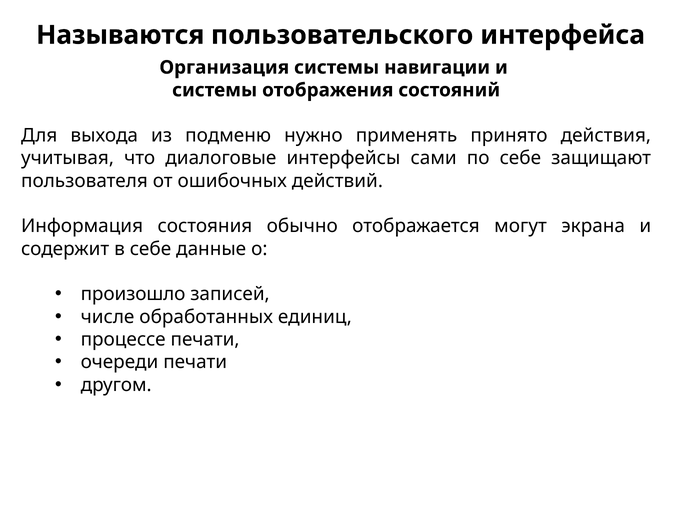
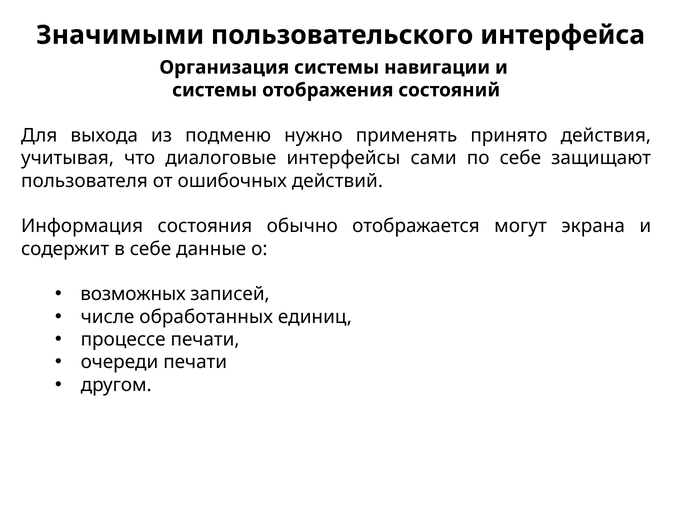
Называются: Называются -> Значимыми
произошло: произошло -> возможных
